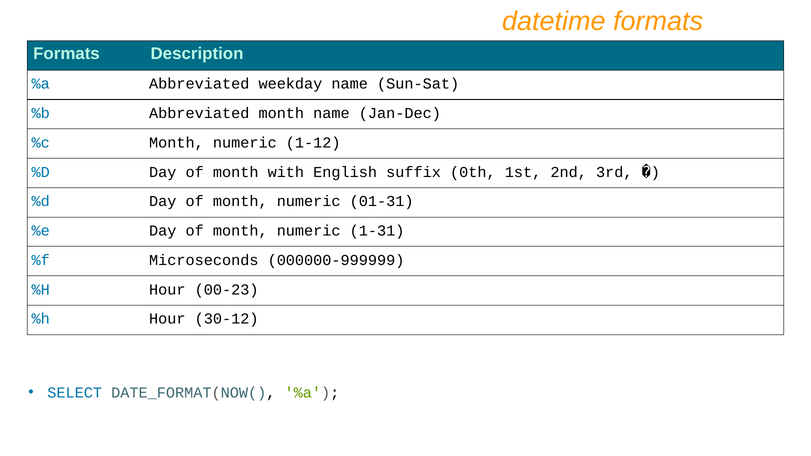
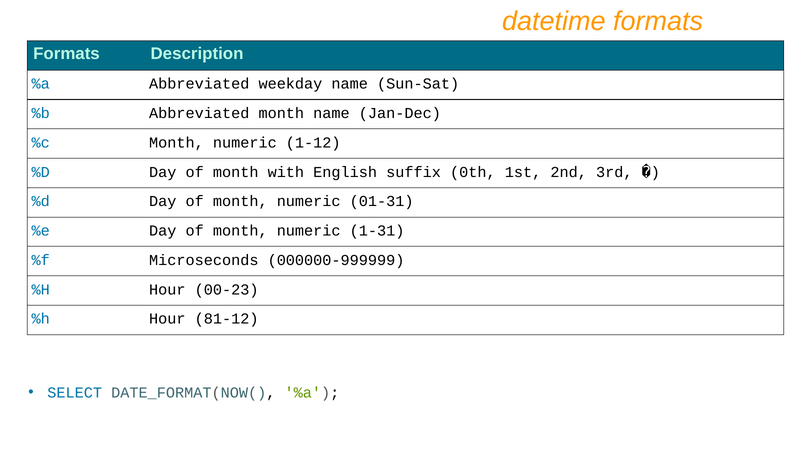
30-12: 30-12 -> 81-12
